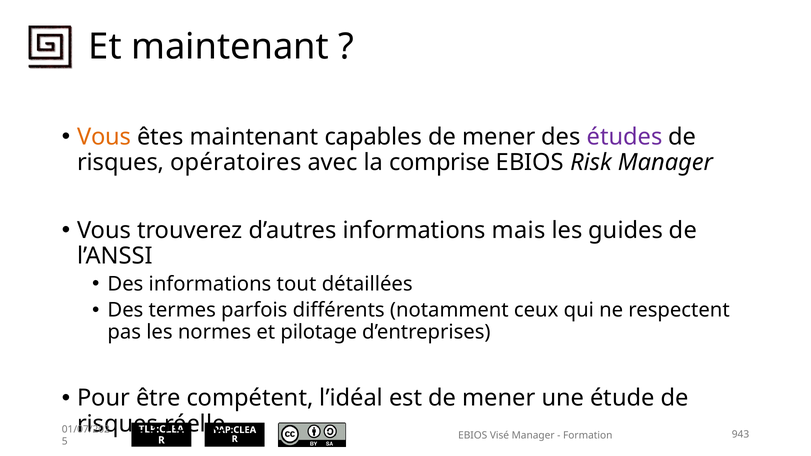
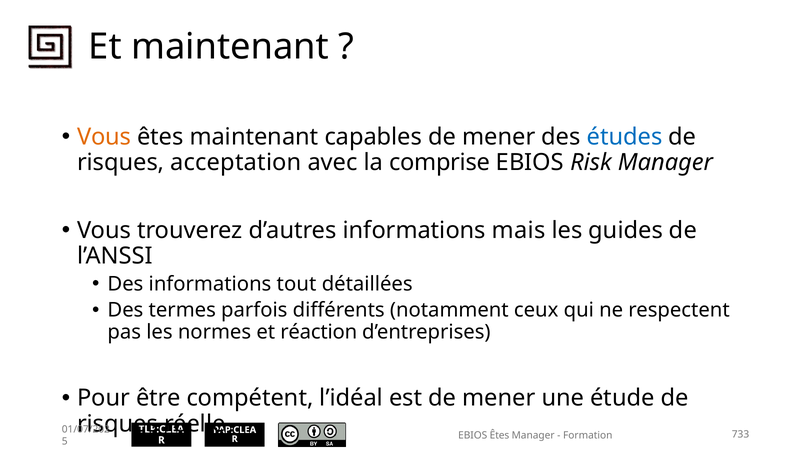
études colour: purple -> blue
opératoires: opératoires -> acceptation
pilotage: pilotage -> réaction
EBIOS Visé: Visé -> Êtes
943: 943 -> 733
